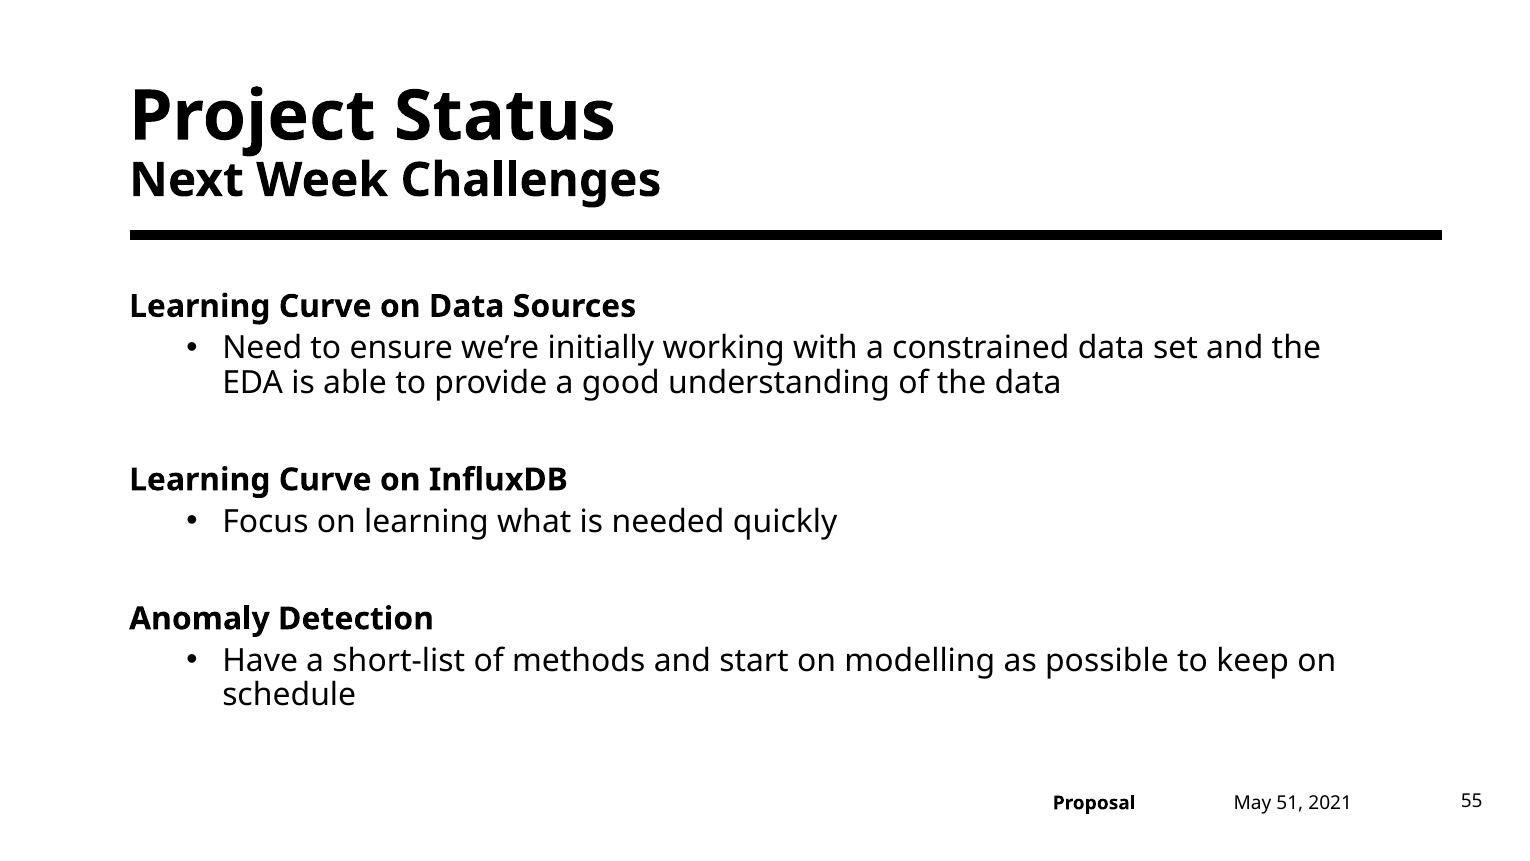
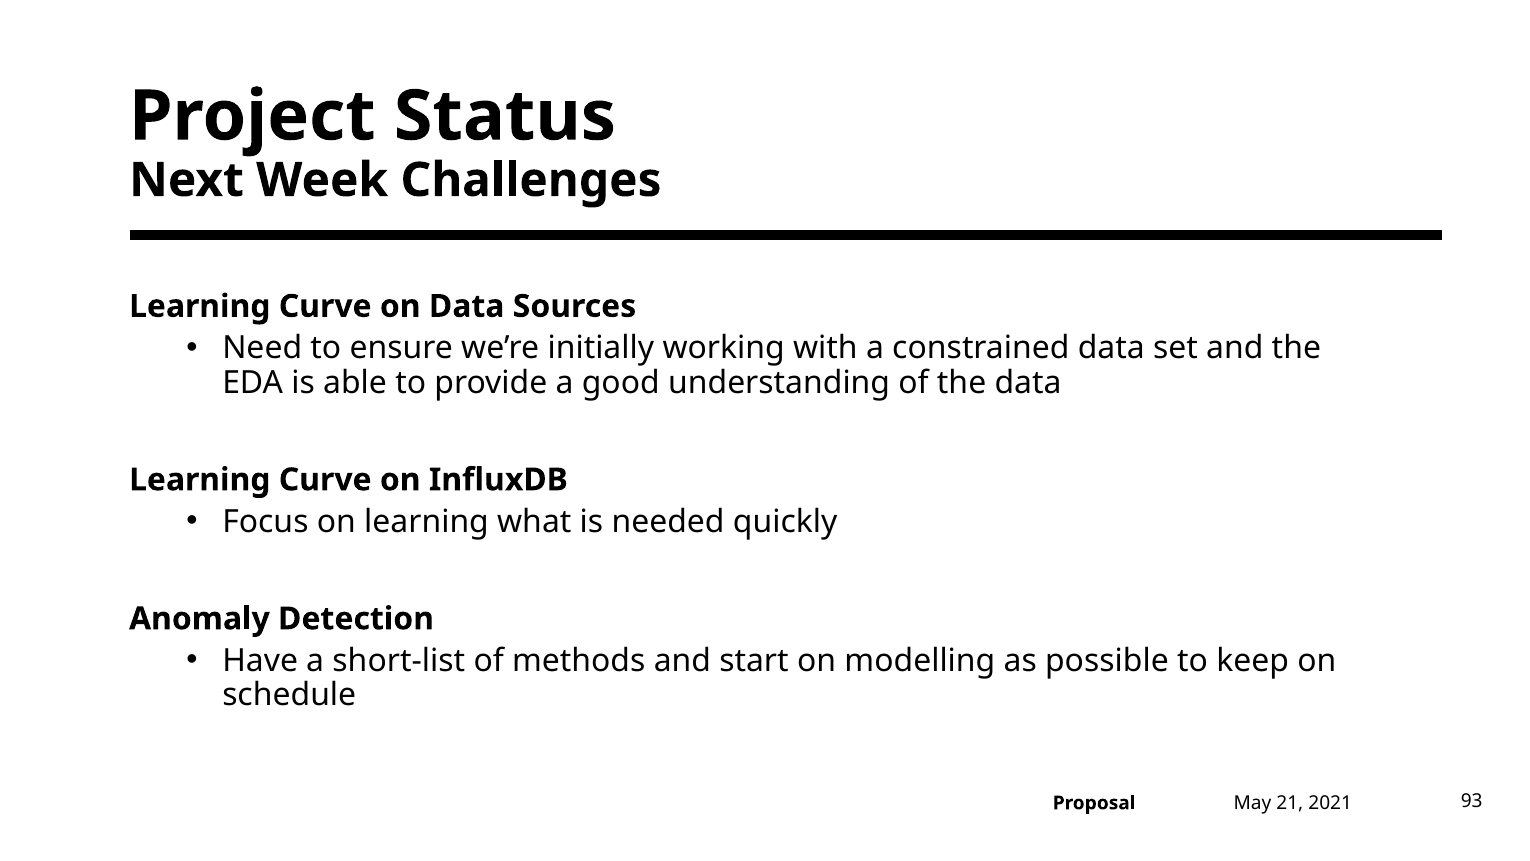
51: 51 -> 21
55: 55 -> 93
